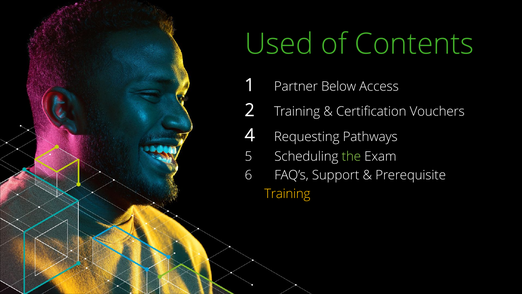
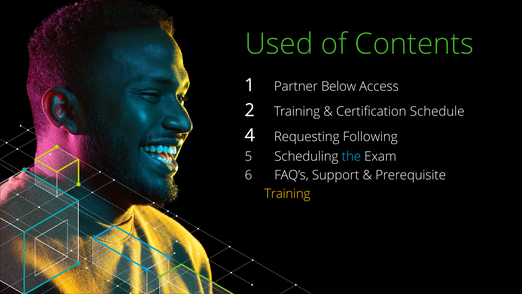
Vouchers: Vouchers -> Schedule
Pathways: Pathways -> Following
the colour: light green -> light blue
